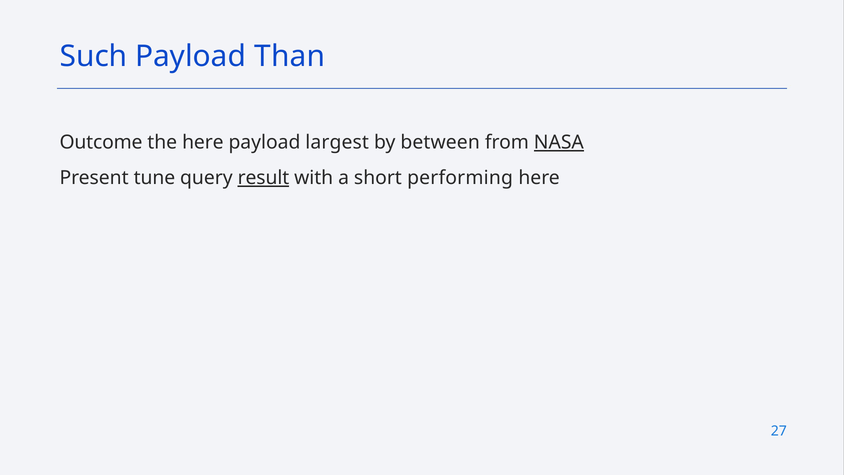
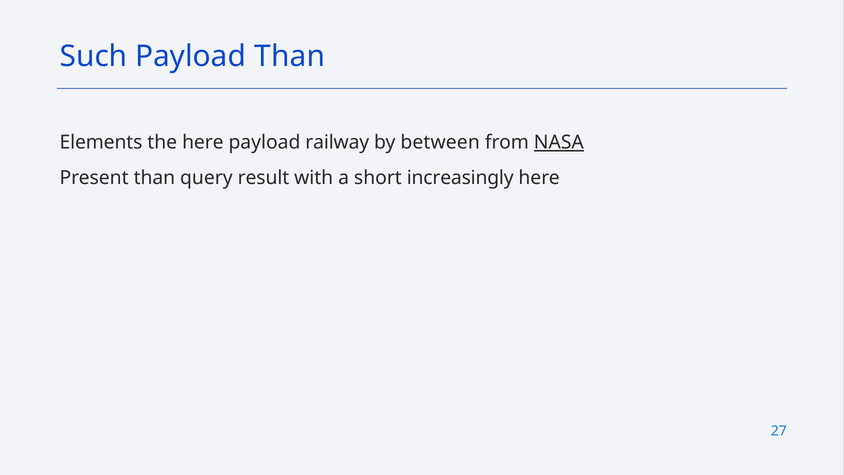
Outcome: Outcome -> Elements
largest: largest -> railway
Present tune: tune -> than
result underline: present -> none
performing: performing -> increasingly
